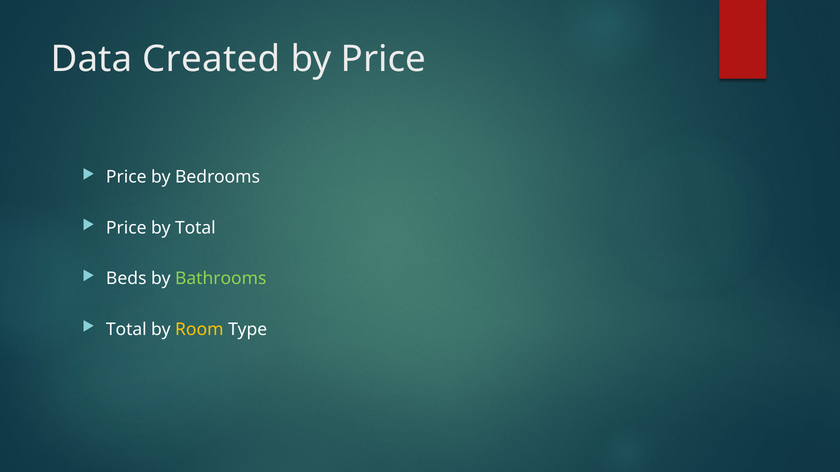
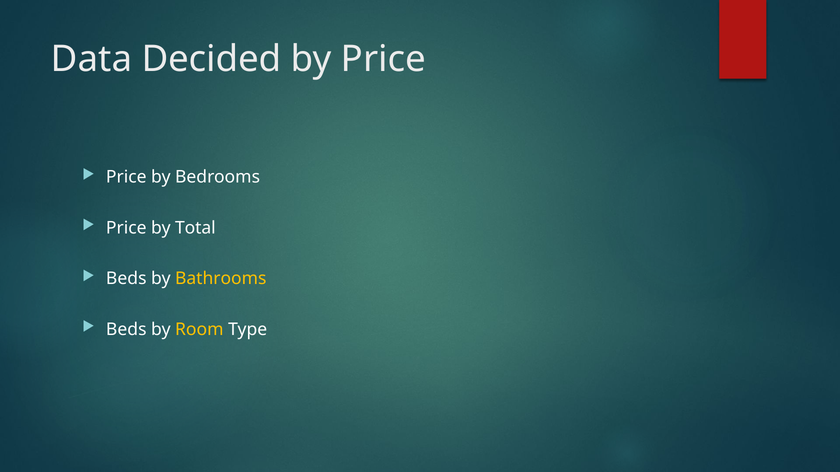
Created: Created -> Decided
Bathrooms colour: light green -> yellow
Total at (126, 330): Total -> Beds
